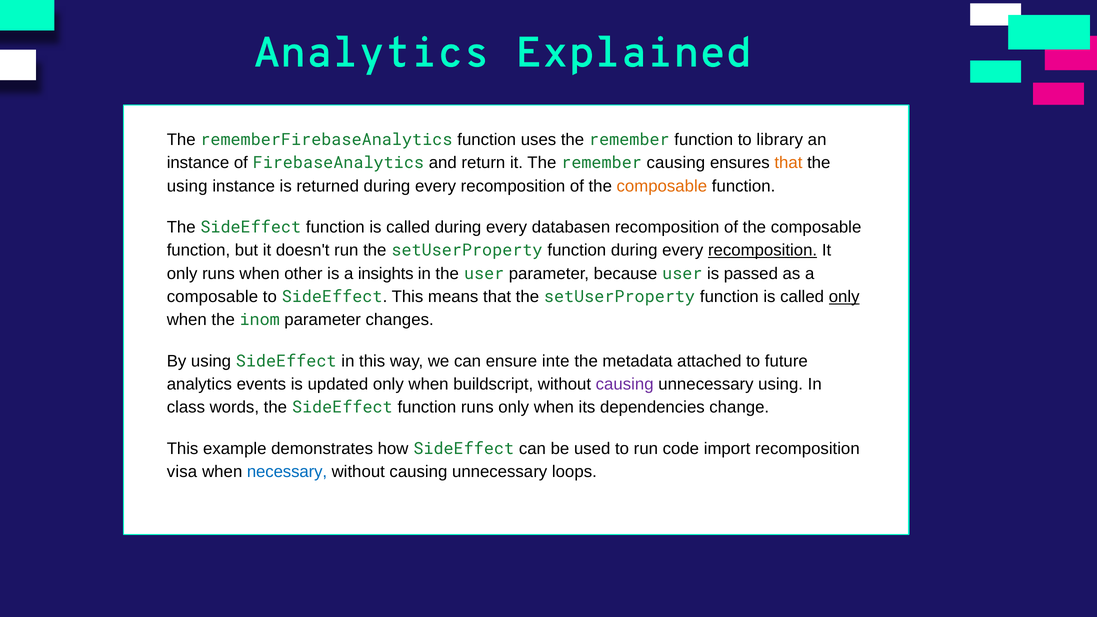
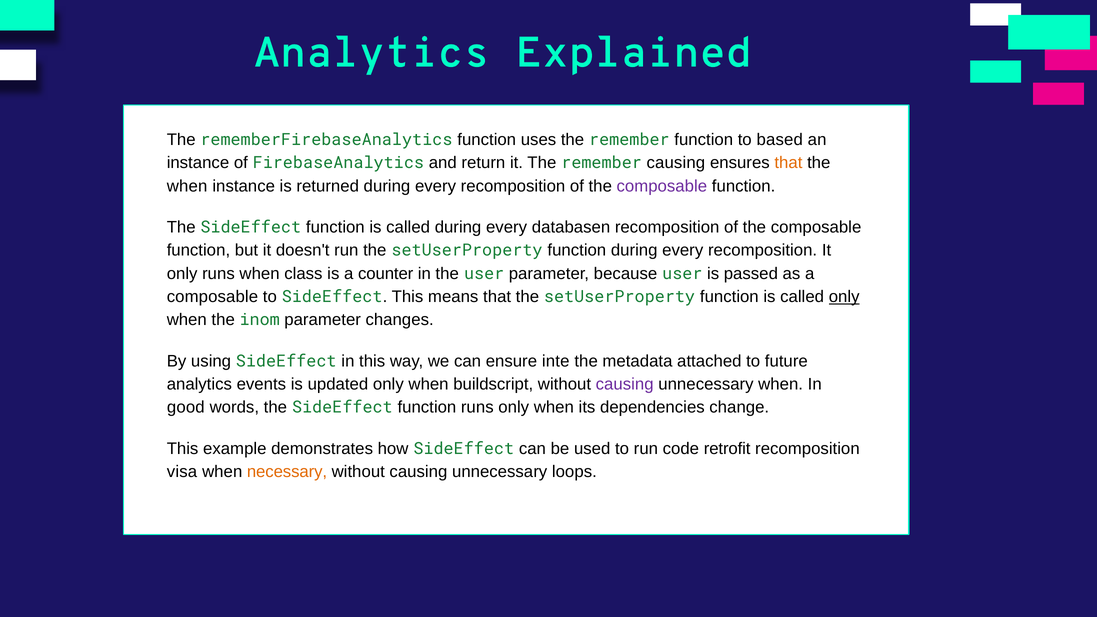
library: library -> based
using at (187, 186): using -> when
composable at (662, 186) colour: orange -> purple
recomposition at (763, 250) underline: present -> none
other: other -> class
insights: insights -> counter
unnecessary using: using -> when
class: class -> good
import: import -> retrofit
necessary colour: blue -> orange
